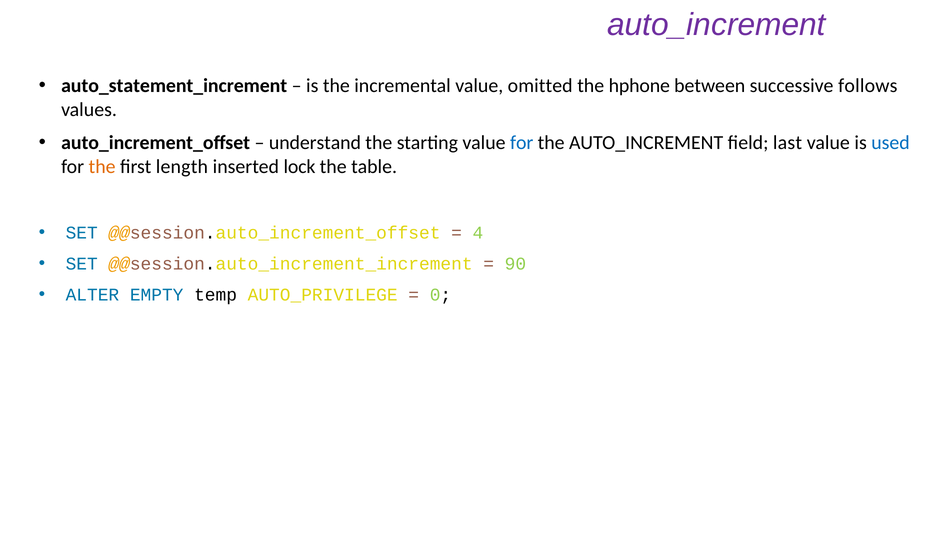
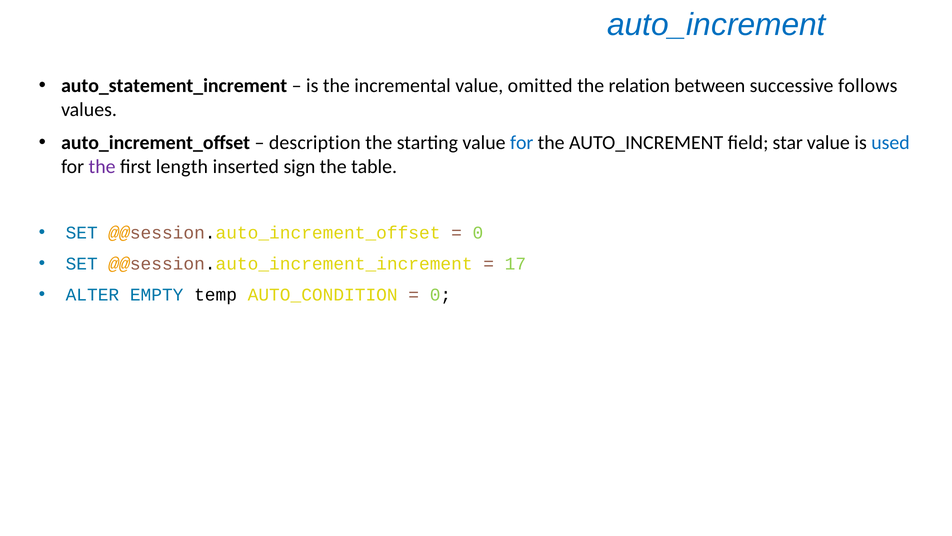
auto_increment at (716, 25) colour: purple -> blue
hphone: hphone -> relation
understand: understand -> description
last: last -> star
the at (102, 166) colour: orange -> purple
lock: lock -> sign
4 at (478, 233): 4 -> 0
90: 90 -> 17
AUTO_PRIVILEGE: AUTO_PRIVILEGE -> AUTO_CONDITION
